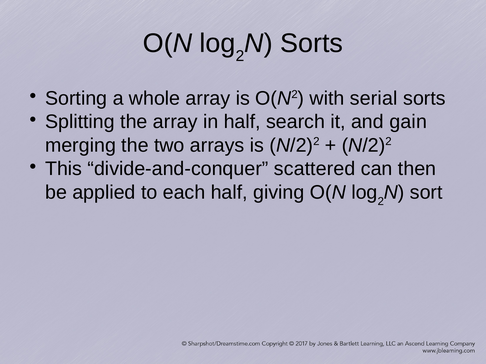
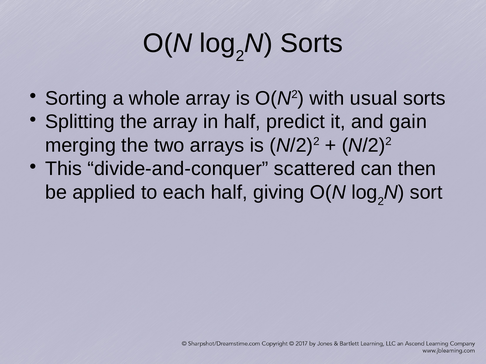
serial: serial -> usual
search: search -> predict
